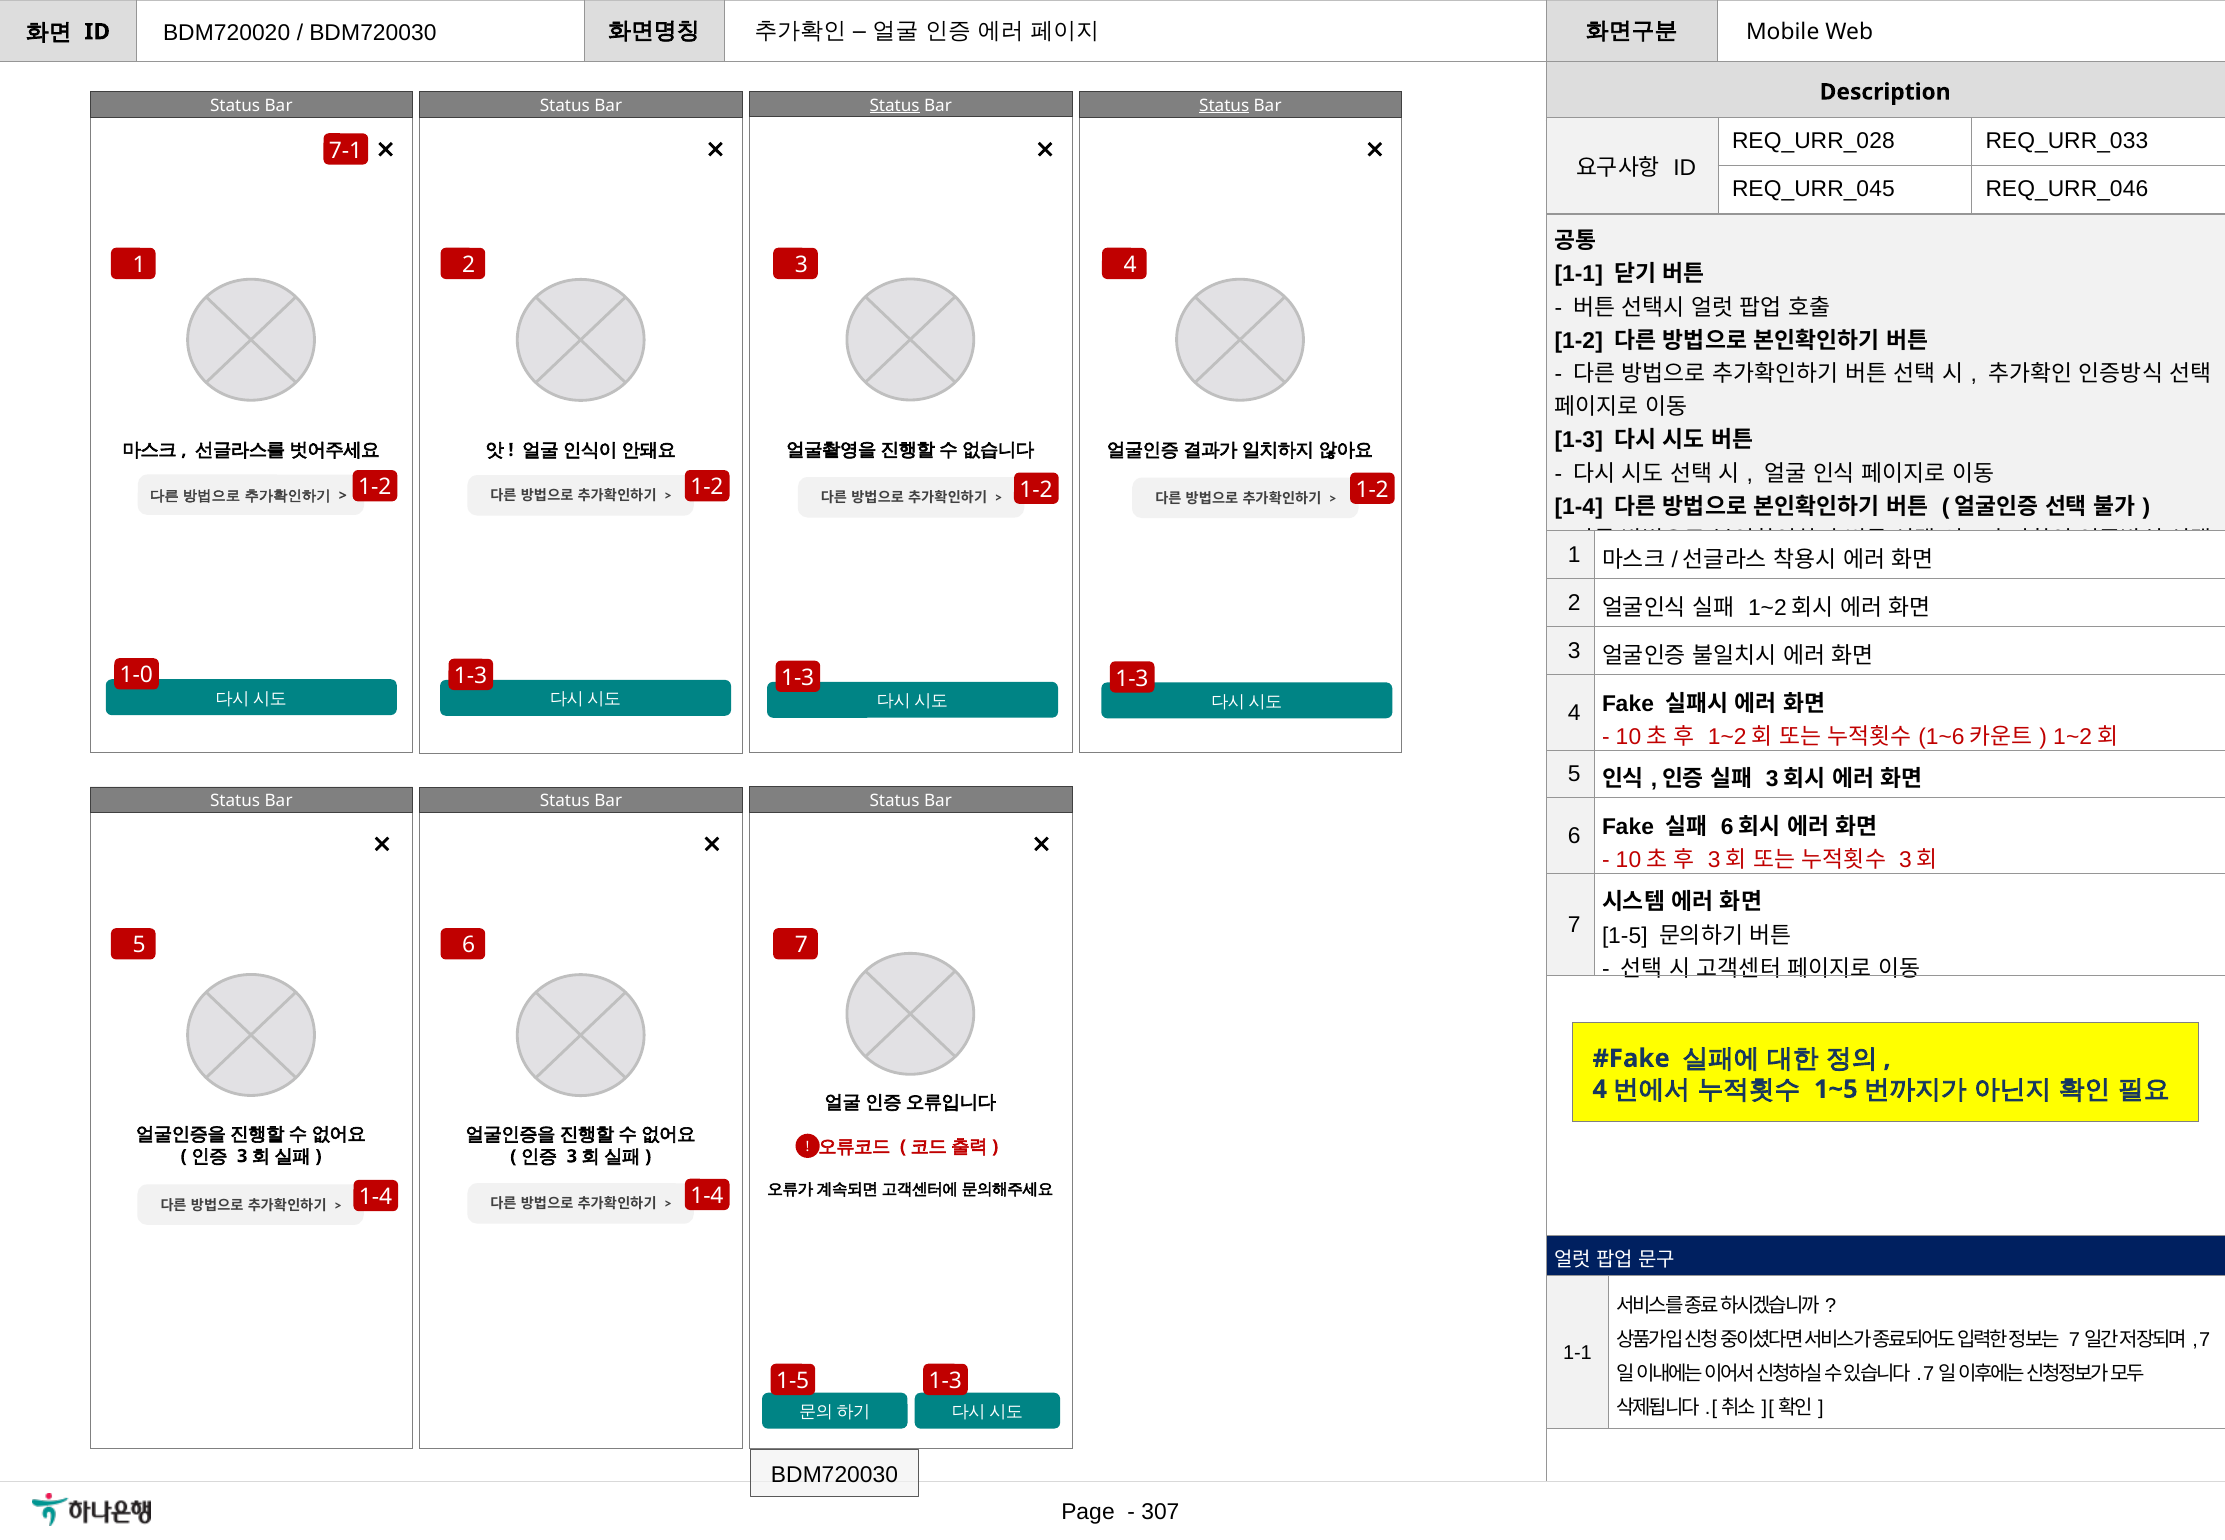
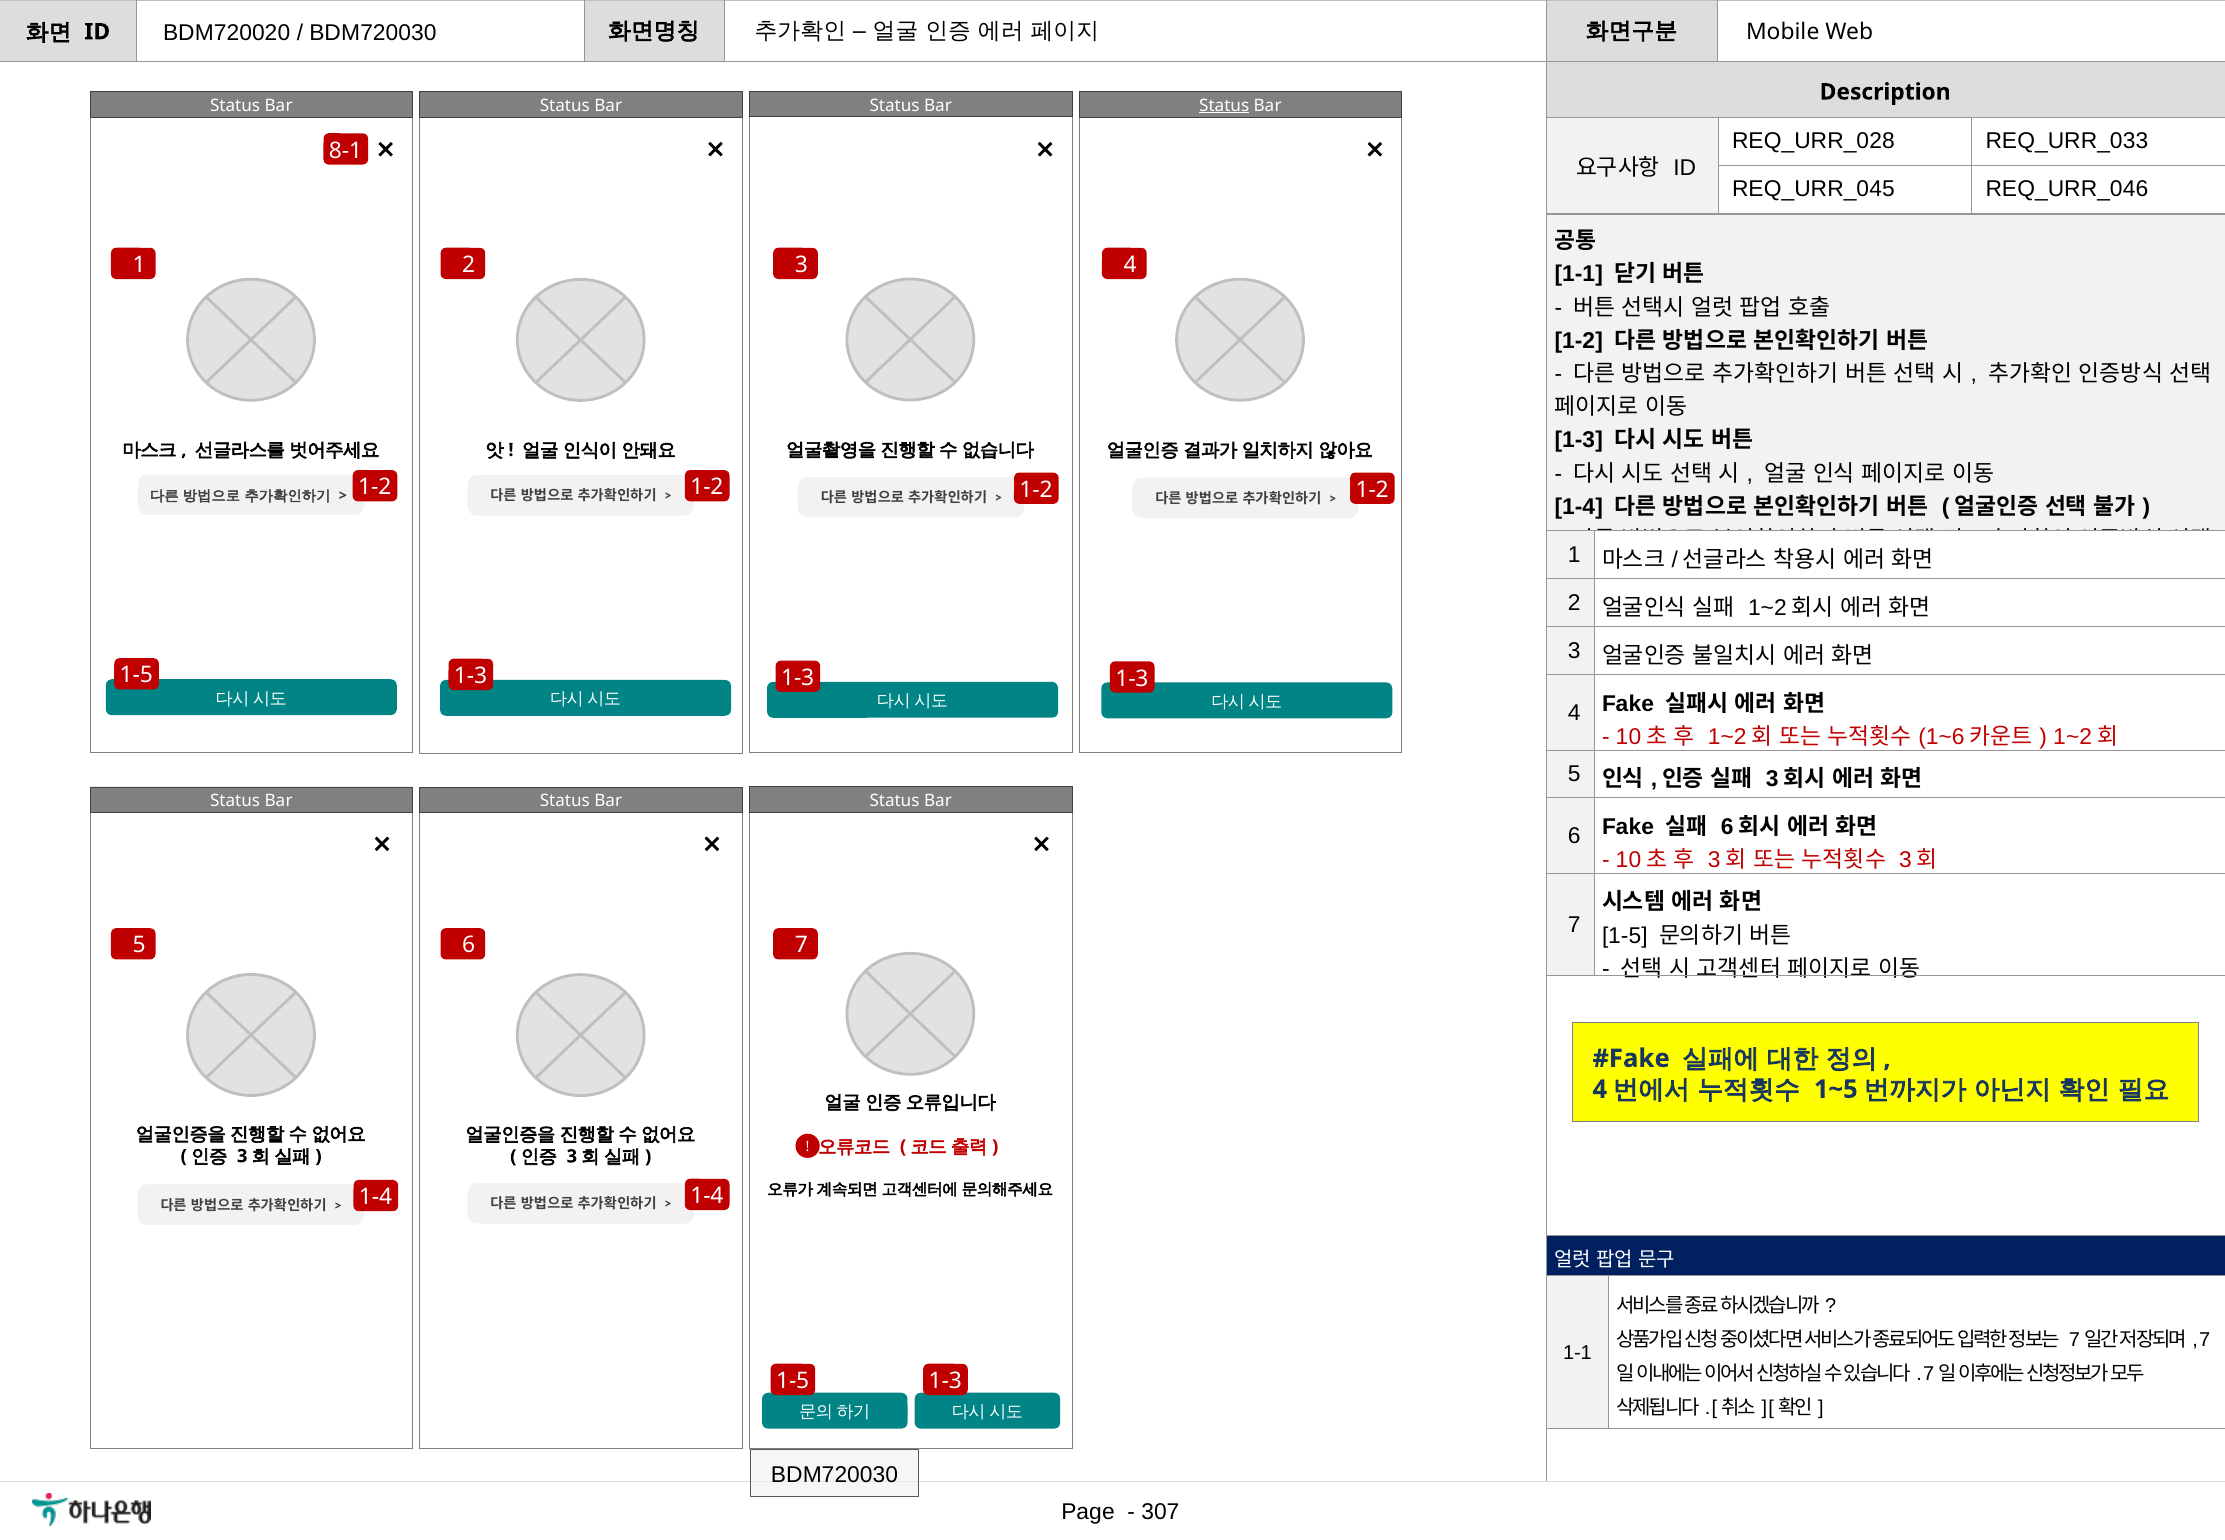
Status at (895, 105) underline: present -> none
7-1: 7-1 -> 8-1
1-0 at (136, 676): 1-0 -> 1-5
